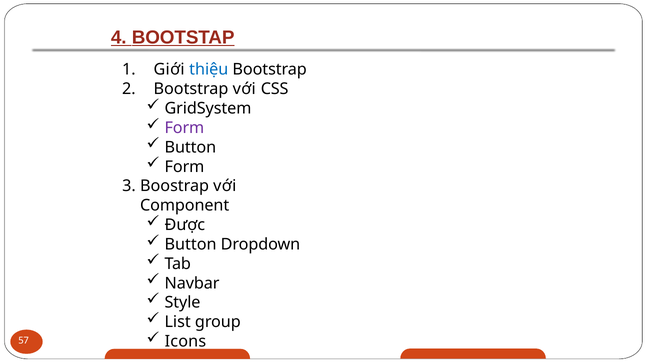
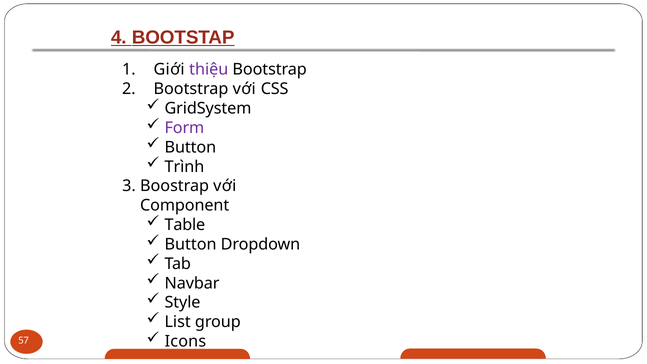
thiệu colour: blue -> purple
Form at (184, 167): Form -> Trình
Được: Được -> Table
